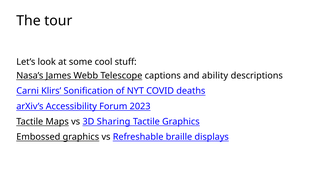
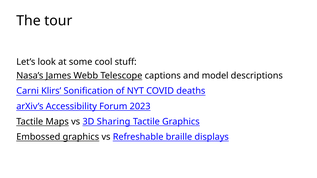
ability: ability -> model
